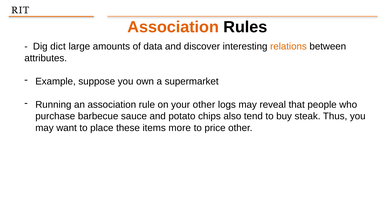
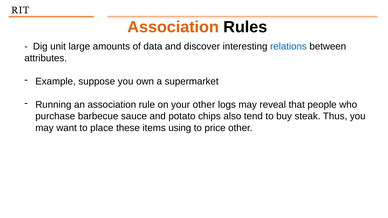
dict: dict -> unit
relations colour: orange -> blue
more: more -> using
